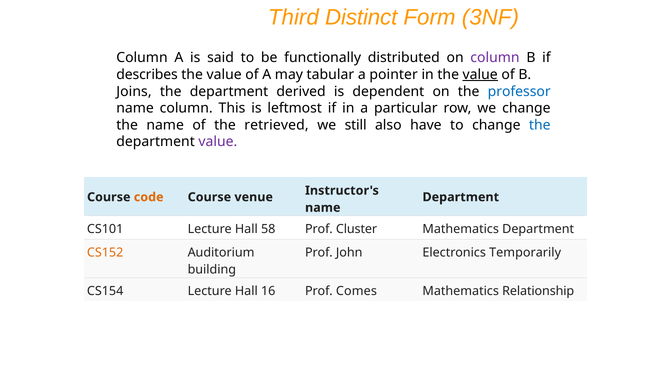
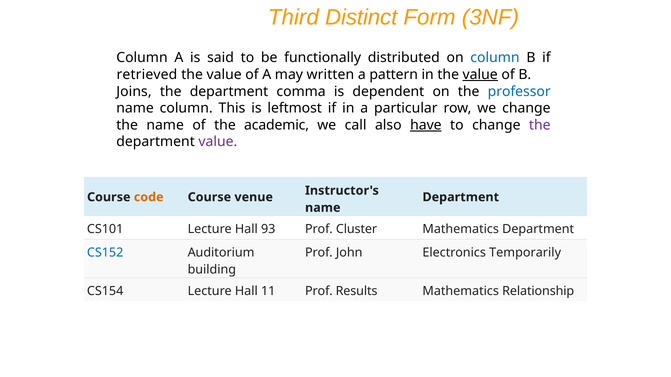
column at (495, 58) colour: purple -> blue
describes: describes -> retrieved
tabular: tabular -> written
pointer: pointer -> pattern
derived: derived -> comma
retrieved: retrieved -> academic
still: still -> call
have underline: none -> present
the at (540, 125) colour: blue -> purple
58: 58 -> 93
CS152 colour: orange -> blue
16: 16 -> 11
Comes: Comes -> Results
